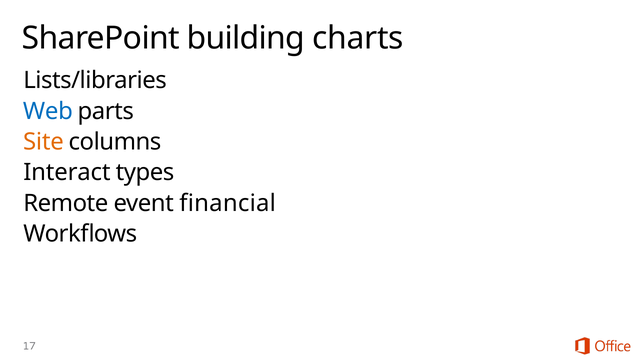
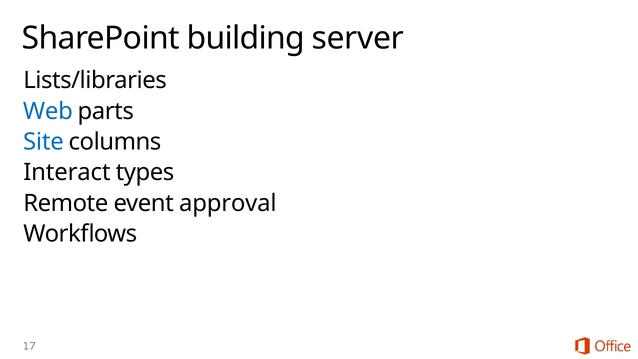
charts: charts -> server
Site colour: orange -> blue
financial: financial -> approval
